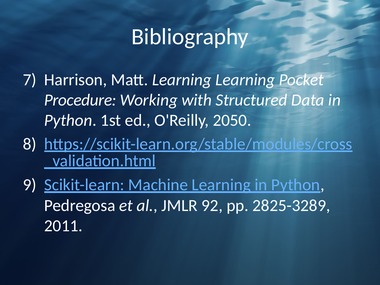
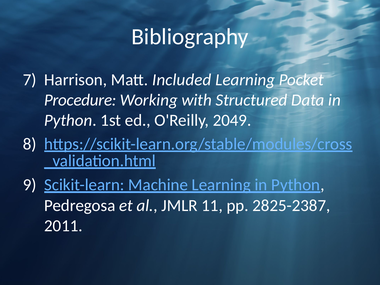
Matt Learning: Learning -> Included
2050: 2050 -> 2049
92: 92 -> 11
2825-3289: 2825-3289 -> 2825-2387
